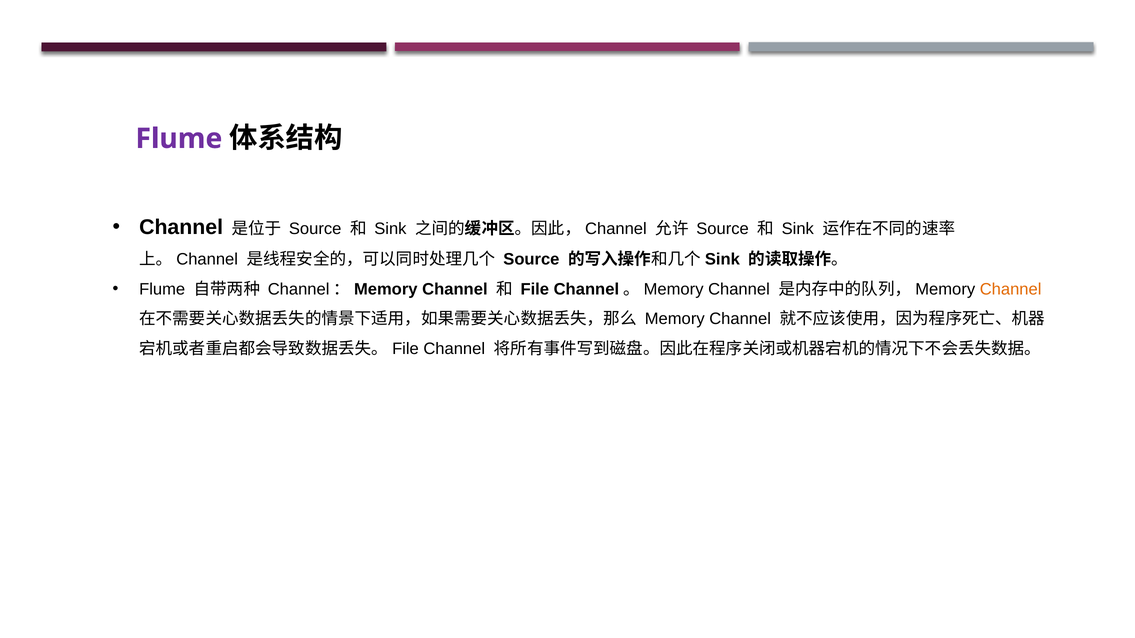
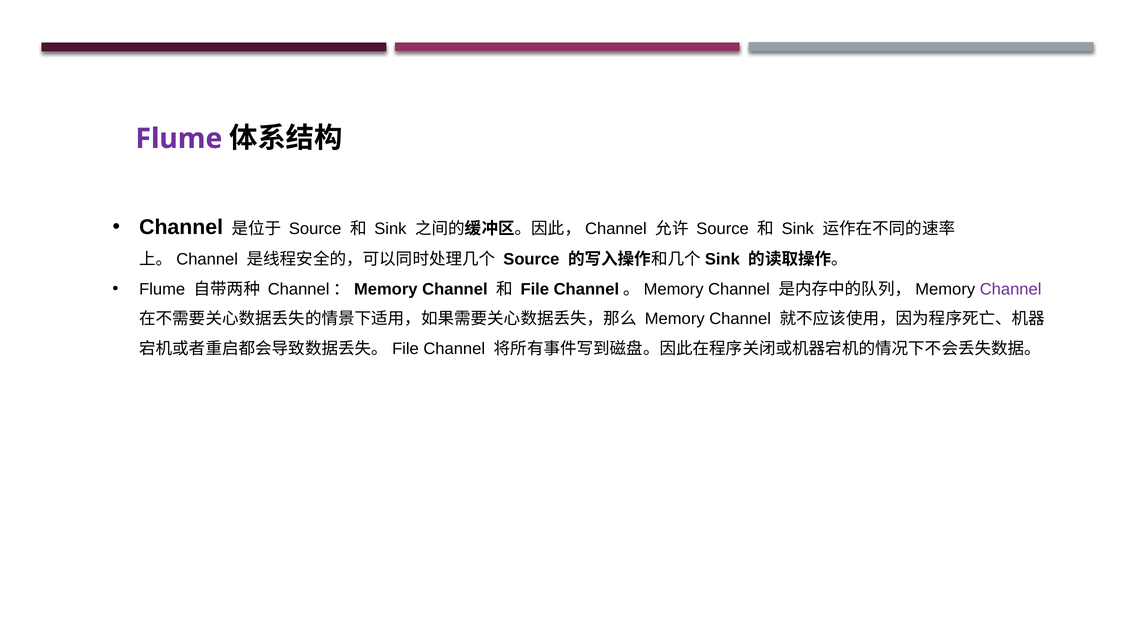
Channel at (1011, 289) colour: orange -> purple
